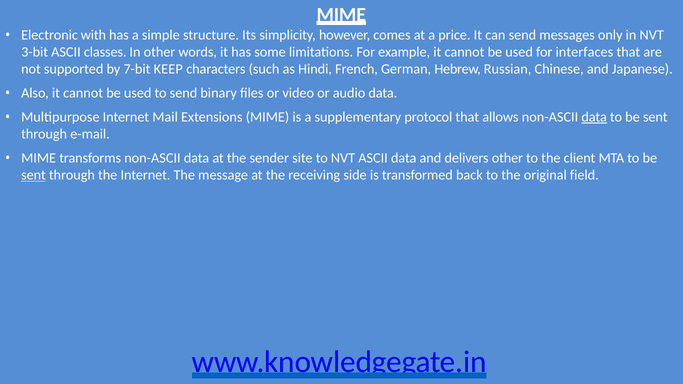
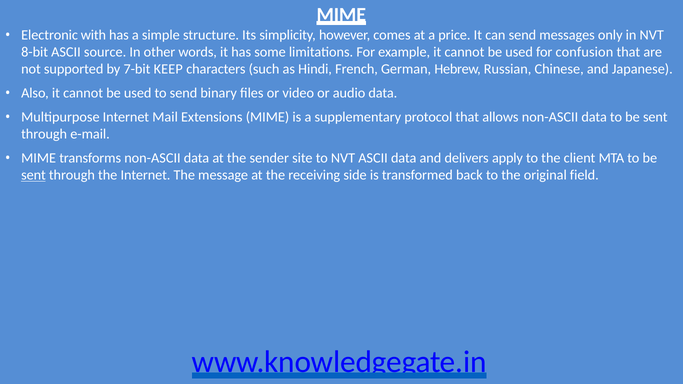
3-bit: 3-bit -> 8-bit
classes: classes -> source
interfaces: interfaces -> confusion
data at (594, 117) underline: present -> none
delivers other: other -> apply
